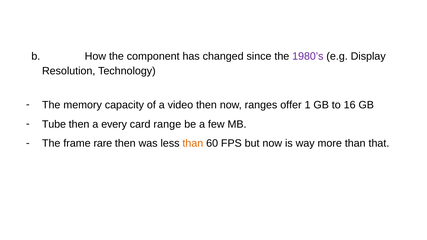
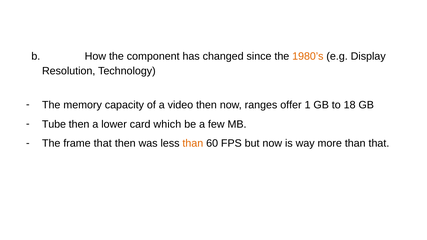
1980’s colour: purple -> orange
16: 16 -> 18
every: every -> lower
range: range -> which
frame rare: rare -> that
